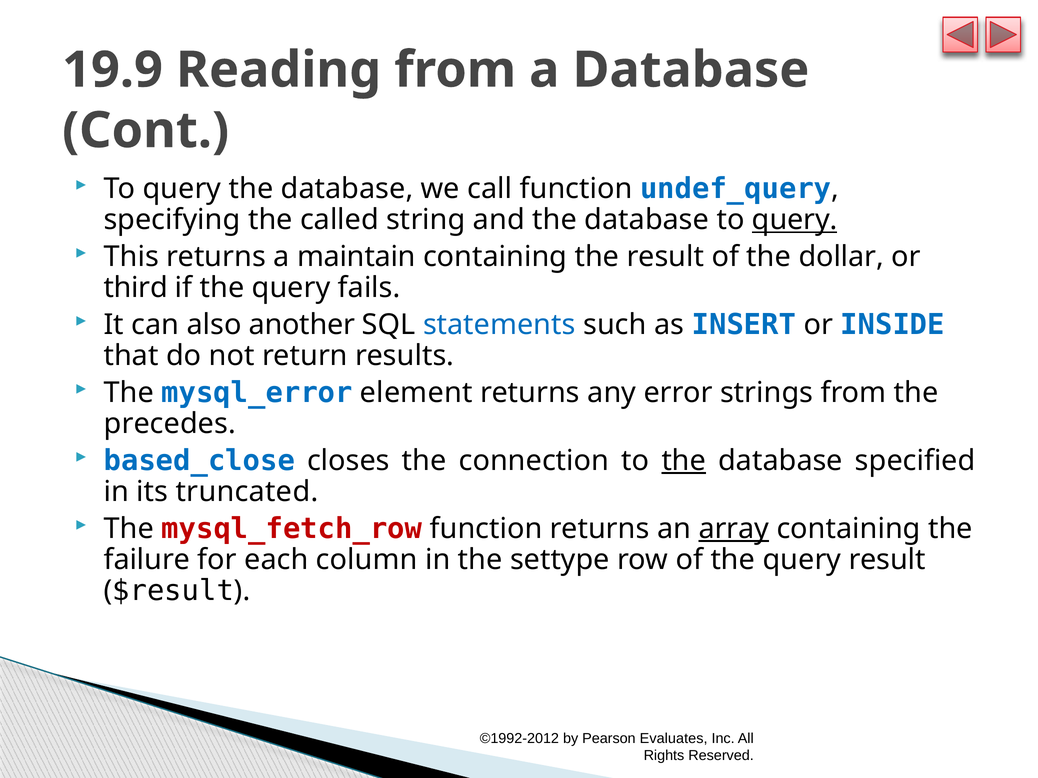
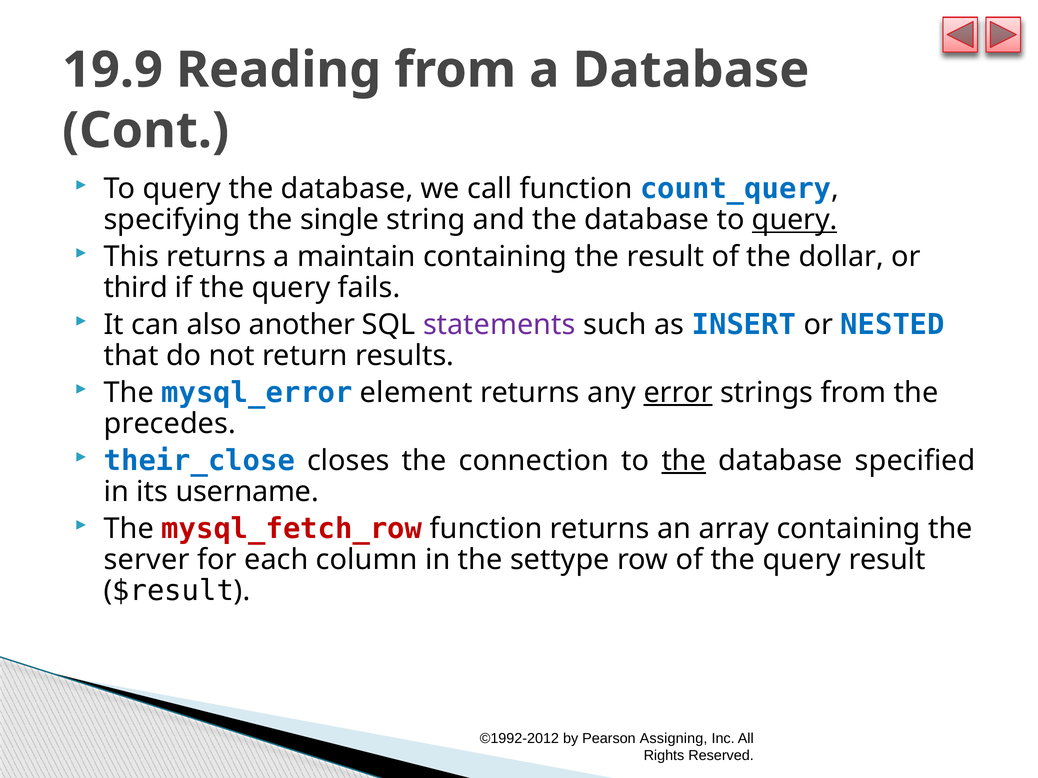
undef_query: undef_query -> count_query
called: called -> single
statements colour: blue -> purple
INSIDE: INSIDE -> NESTED
error underline: none -> present
based_close: based_close -> their_close
truncated: truncated -> username
array underline: present -> none
failure: failure -> server
Evaluates: Evaluates -> Assigning
